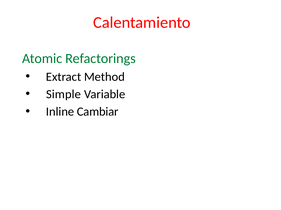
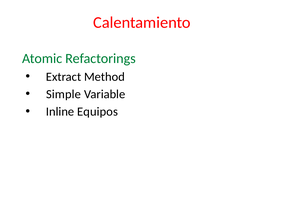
Cambiar: Cambiar -> Equipos
